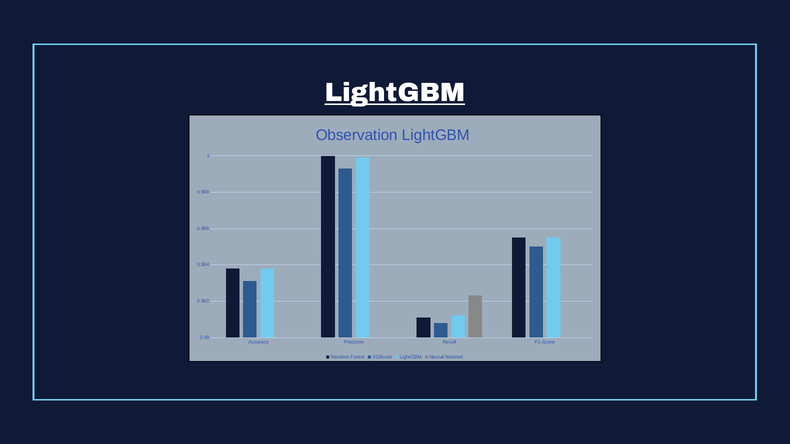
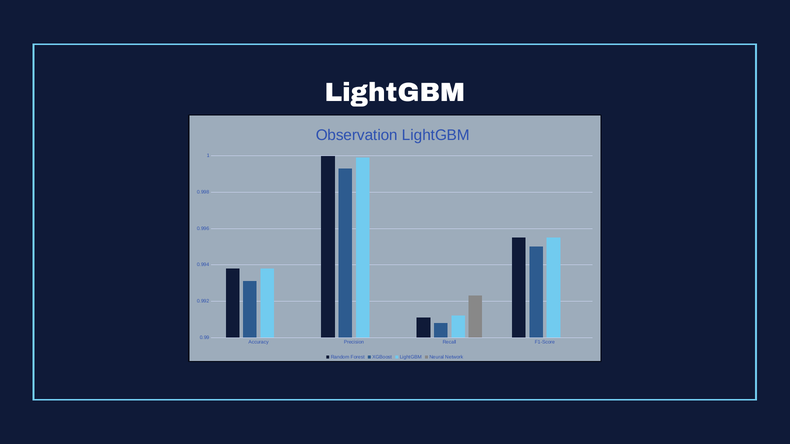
LightGBM at (395, 93) underline: present -> none
